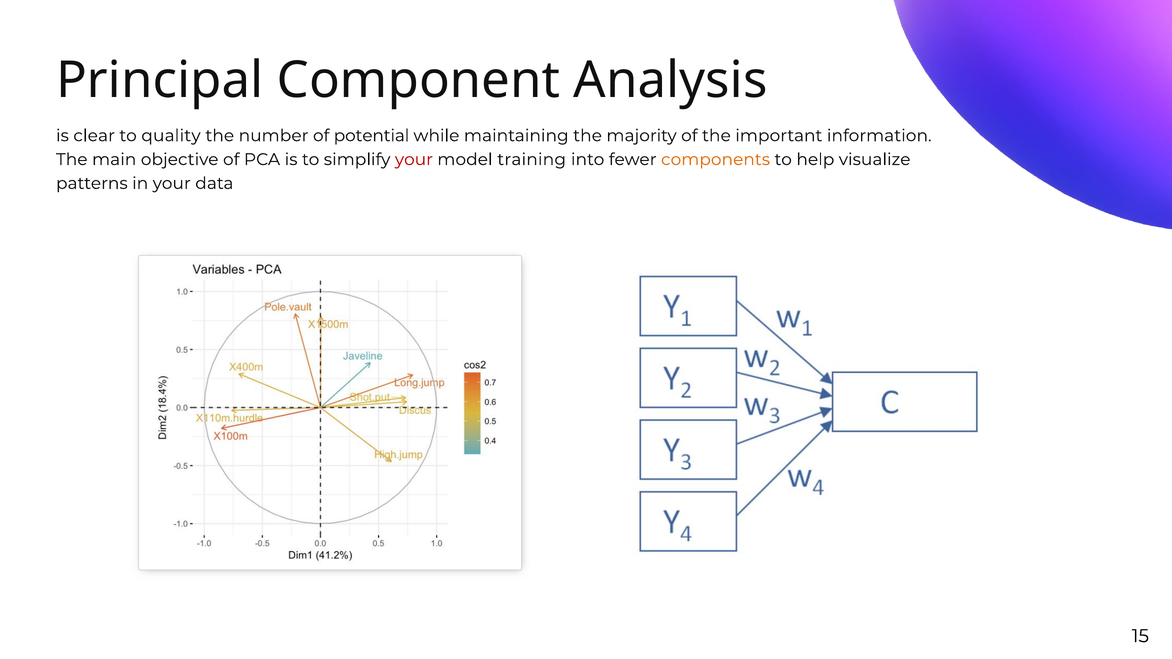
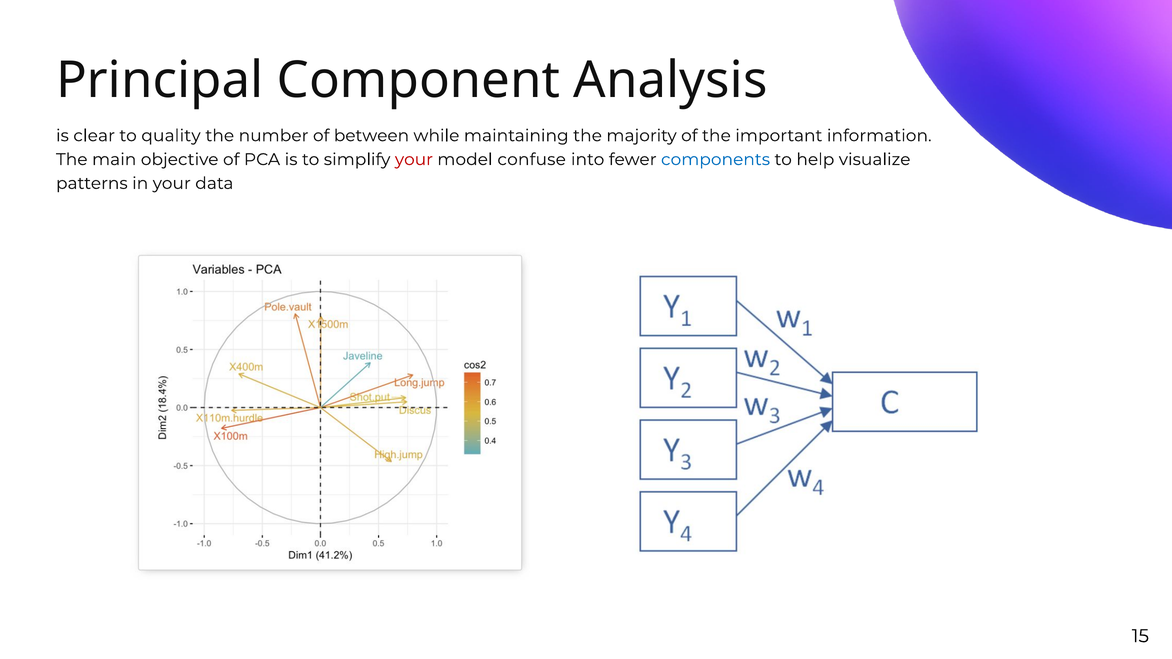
potential: potential -> between
training: training -> confuse
components colour: orange -> blue
